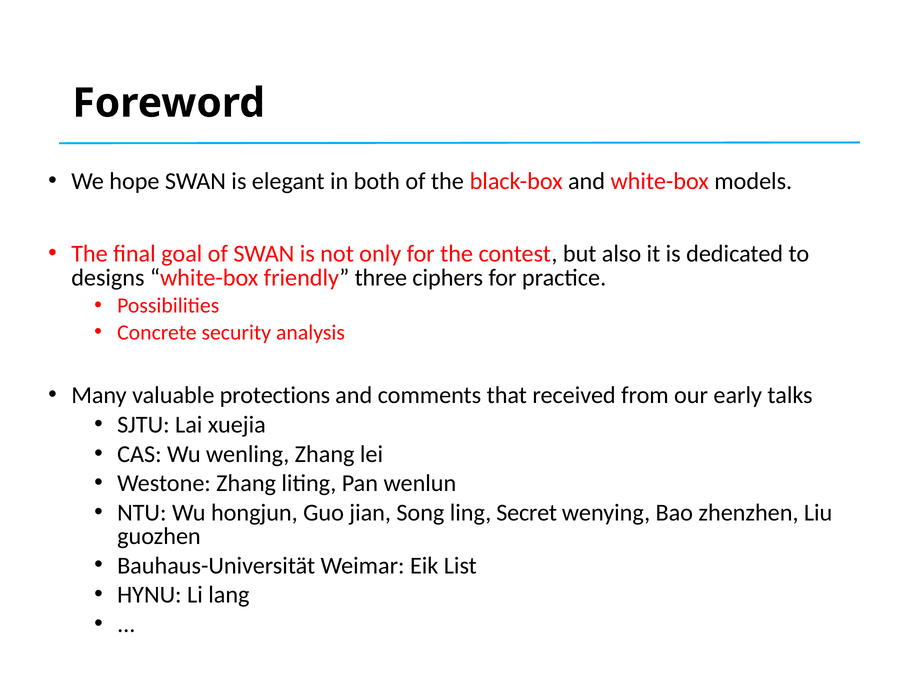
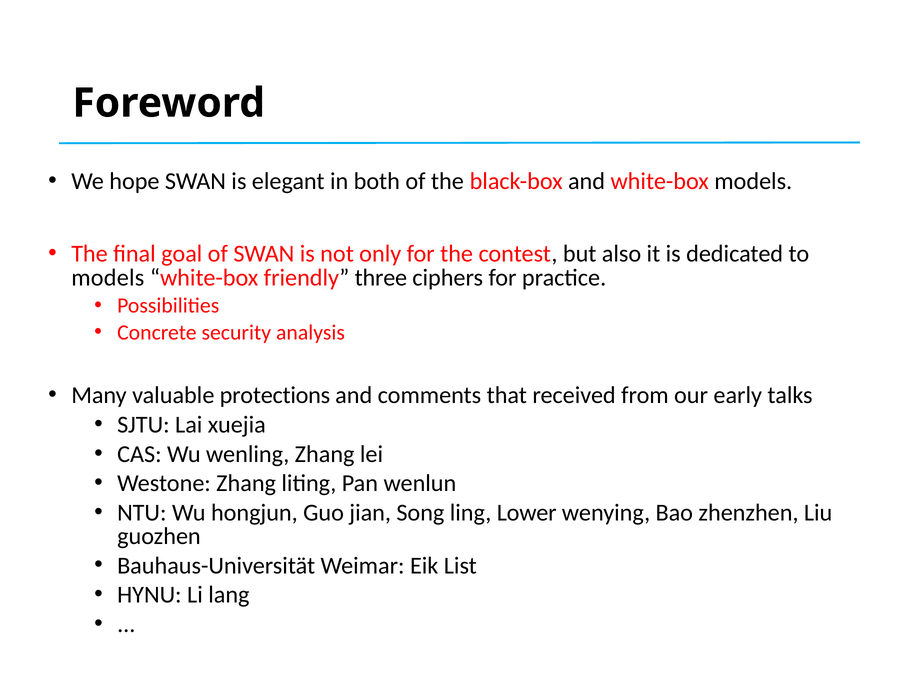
designs at (108, 277): designs -> models
Secret: Secret -> Lower
